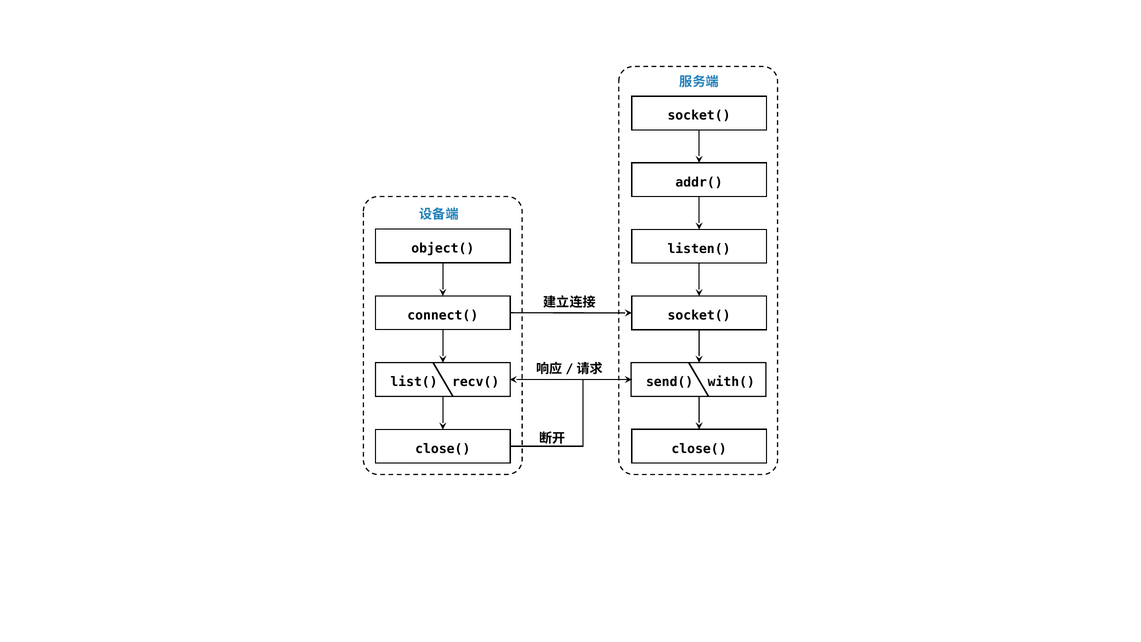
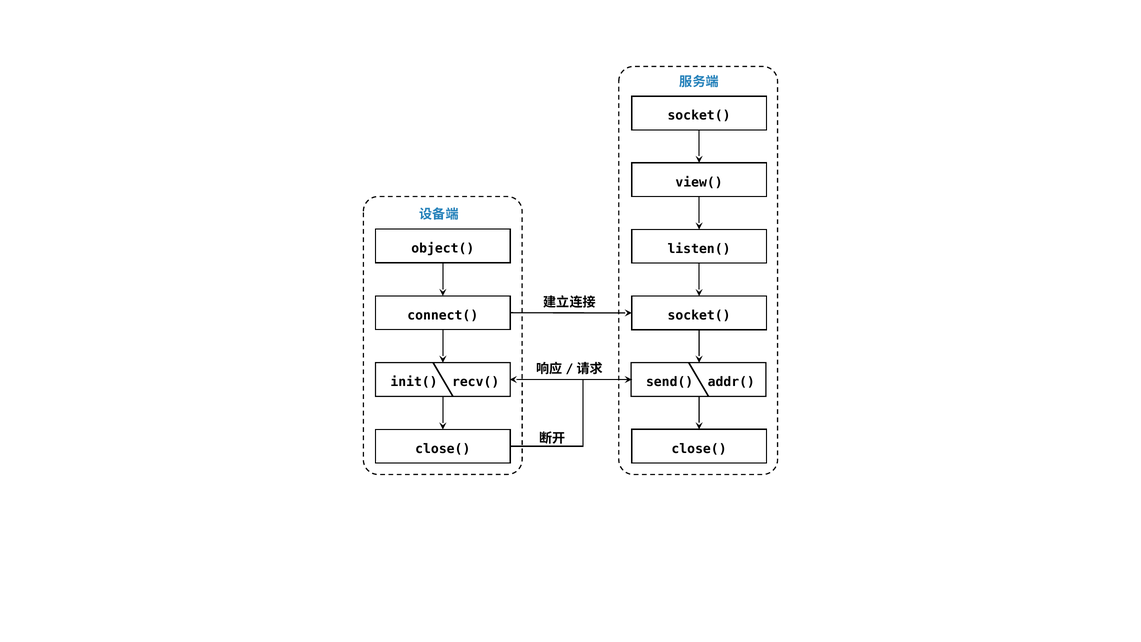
addr(: addr( -> view(
list(: list( -> init(
with(: with( -> addr(
